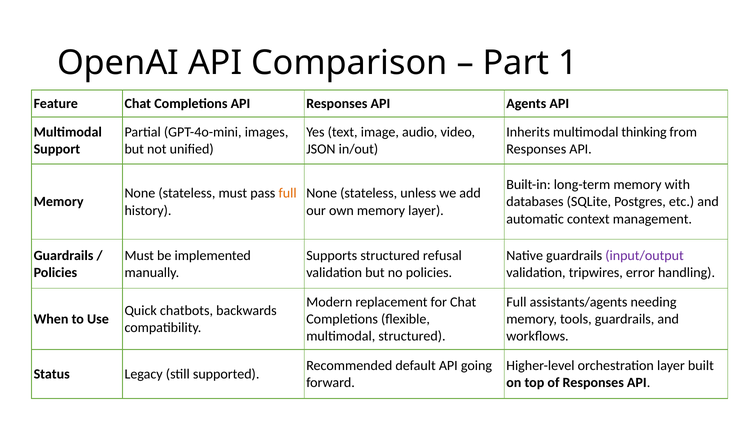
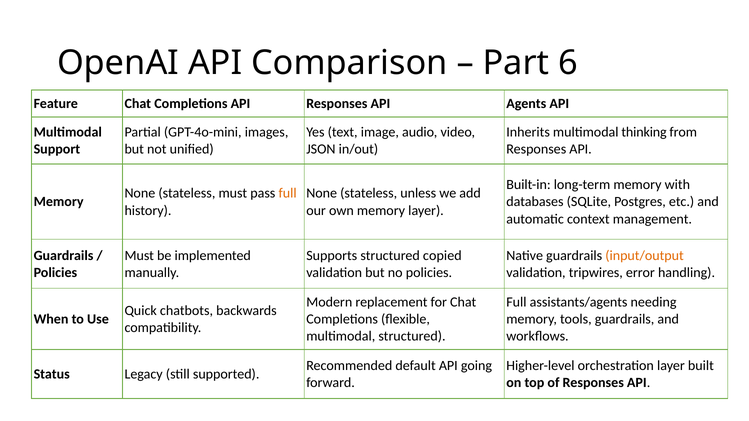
1: 1 -> 6
refusal: refusal -> copied
input/output colour: purple -> orange
